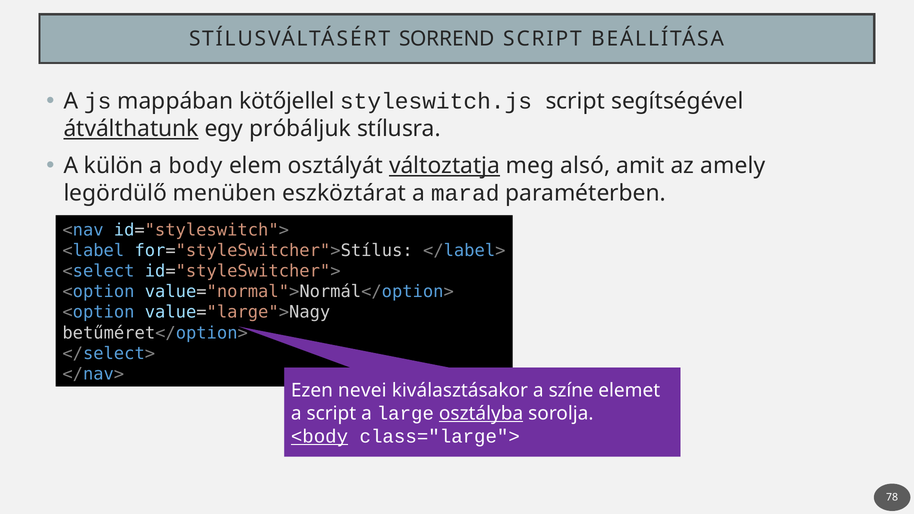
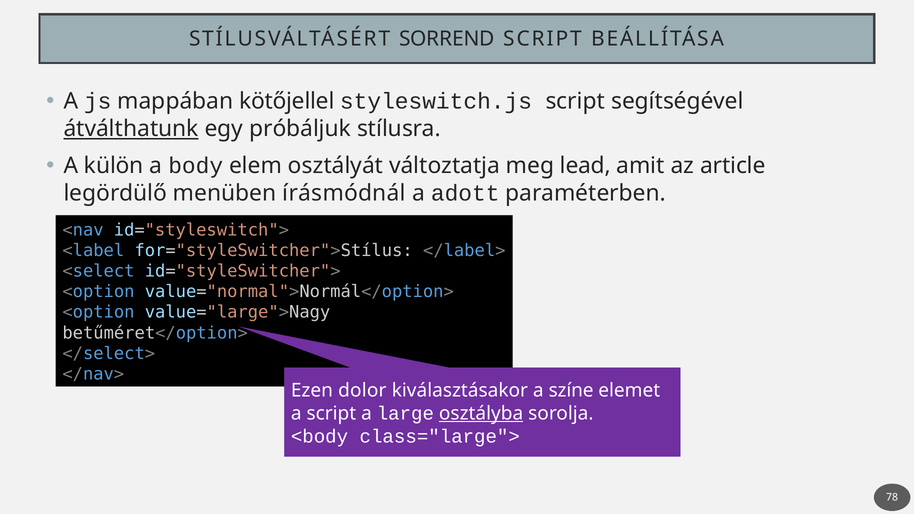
változtatja underline: present -> none
alsó: alsó -> lead
amely: amely -> article
eszköztárat: eszköztárat -> írásmódnál
marad: marad -> adott
nevei: nevei -> dolor
<body underline: present -> none
